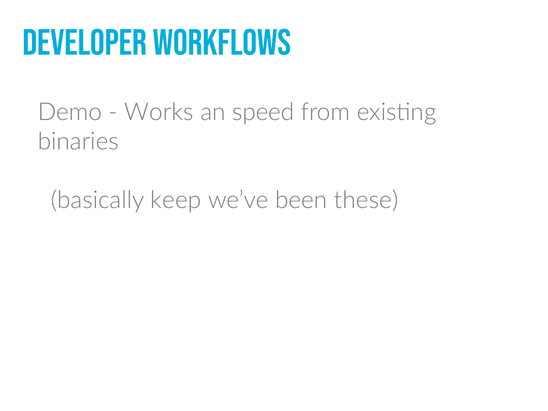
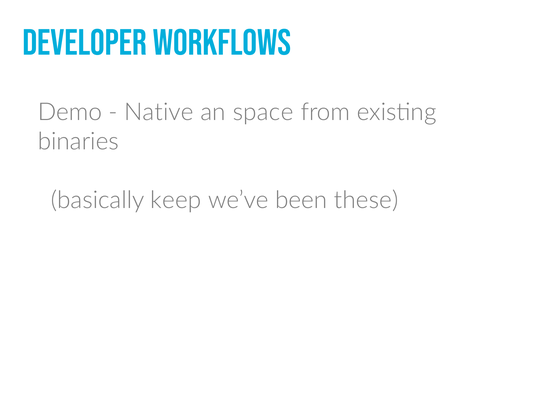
Works: Works -> Native
speed: speed -> space
